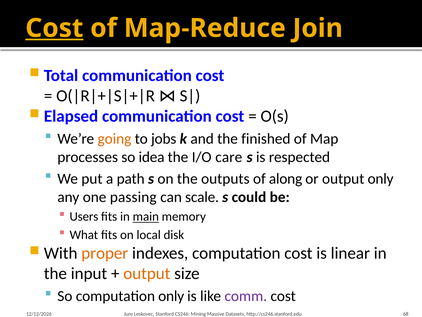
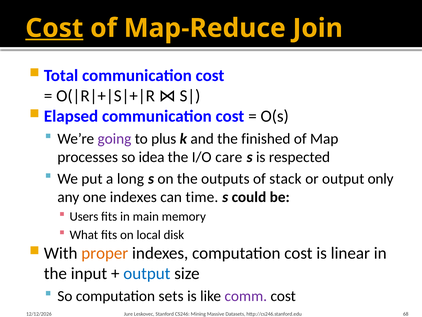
going colour: orange -> purple
jobs: jobs -> plus
path: path -> long
along: along -> stack
one passing: passing -> indexes
scale: scale -> time
main underline: present -> none
output at (147, 273) colour: orange -> blue
computation only: only -> sets
